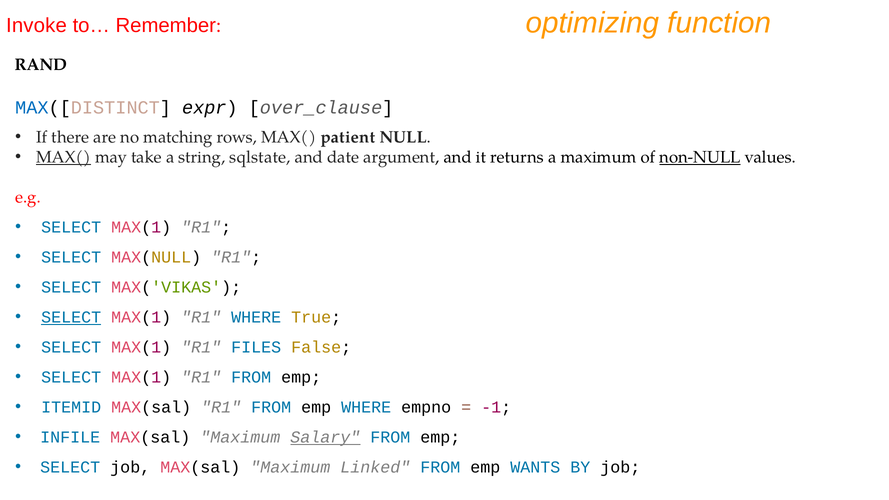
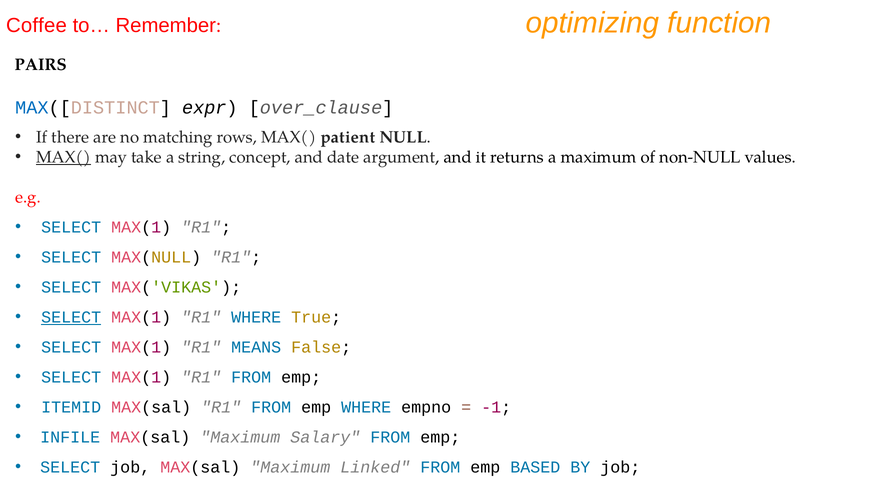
Invoke: Invoke -> Coffee
RAND: RAND -> PAIRS
sqlstate: sqlstate -> concept
non-NULL underline: present -> none
FILES: FILES -> MEANS
Salary underline: present -> none
WANTS: WANTS -> BASED
